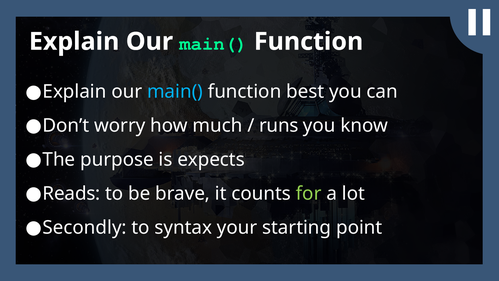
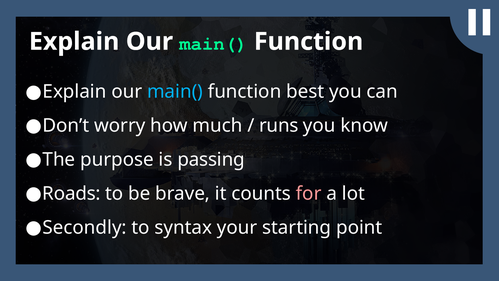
expects: expects -> passing
Reads: Reads -> Roads
for colour: light green -> pink
